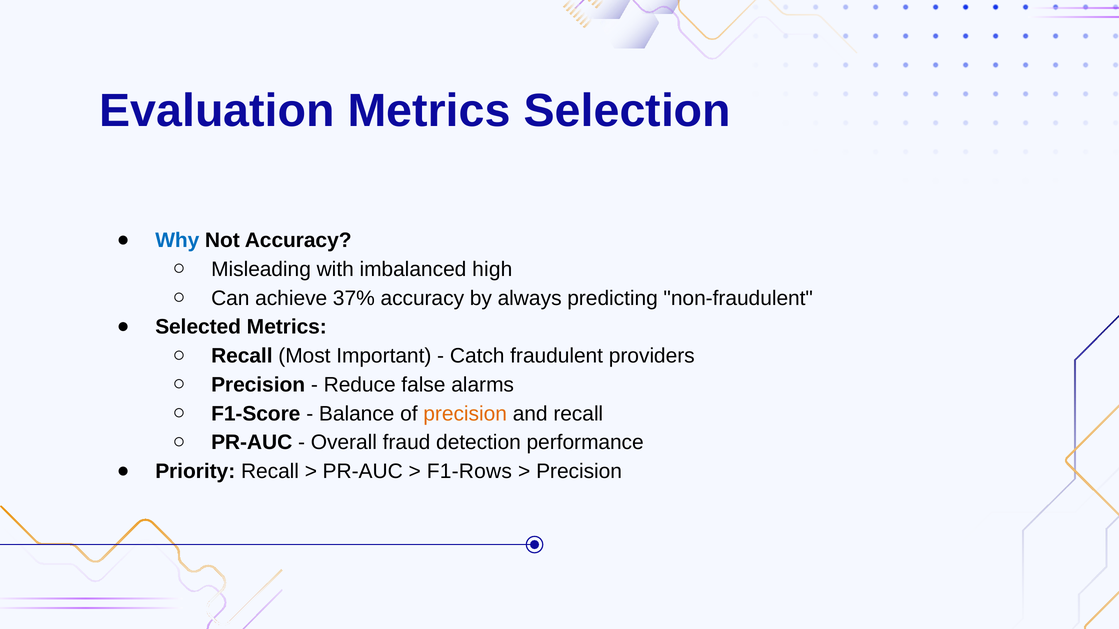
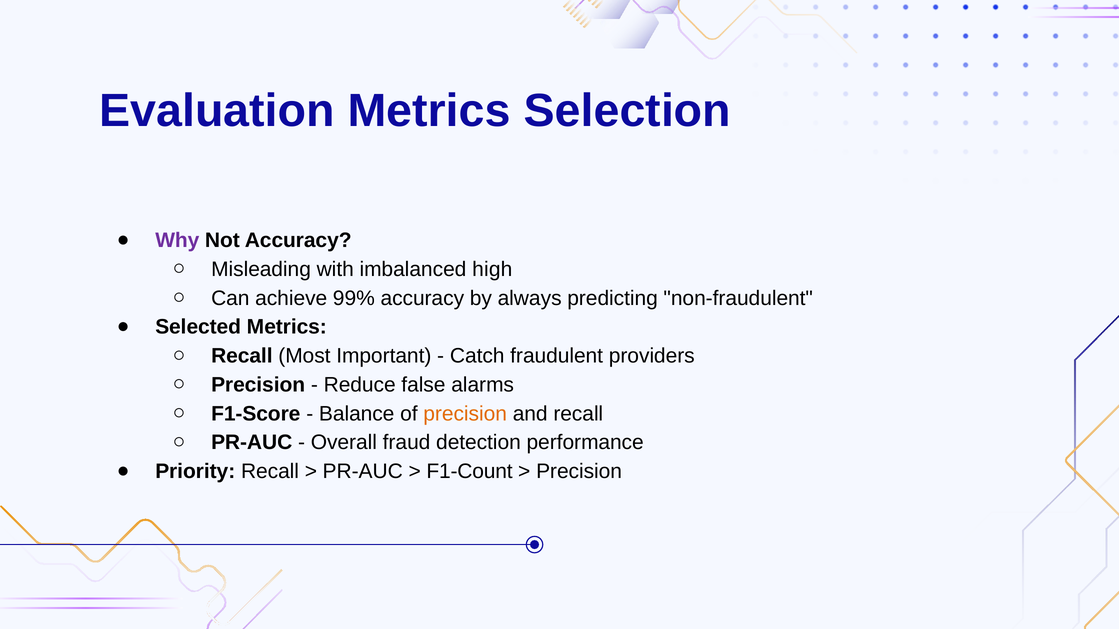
Why colour: blue -> purple
37%: 37% -> 99%
F1-Rows: F1-Rows -> F1-Count
